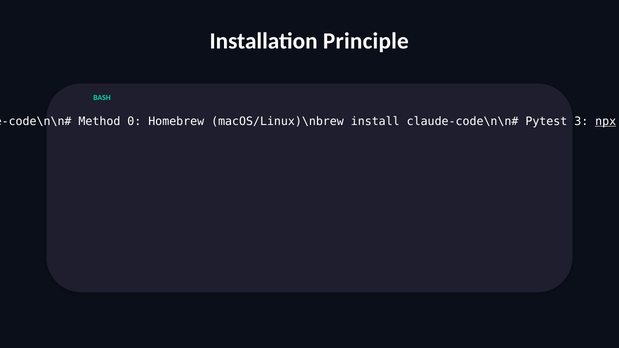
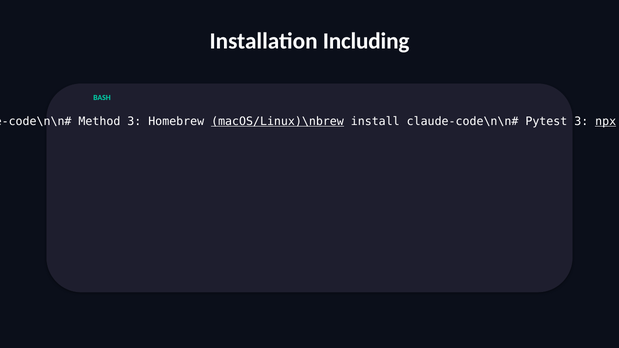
Principle: Principle -> Including
Method 0: 0 -> 3
macOS/Linux)\nbrew underline: none -> present
